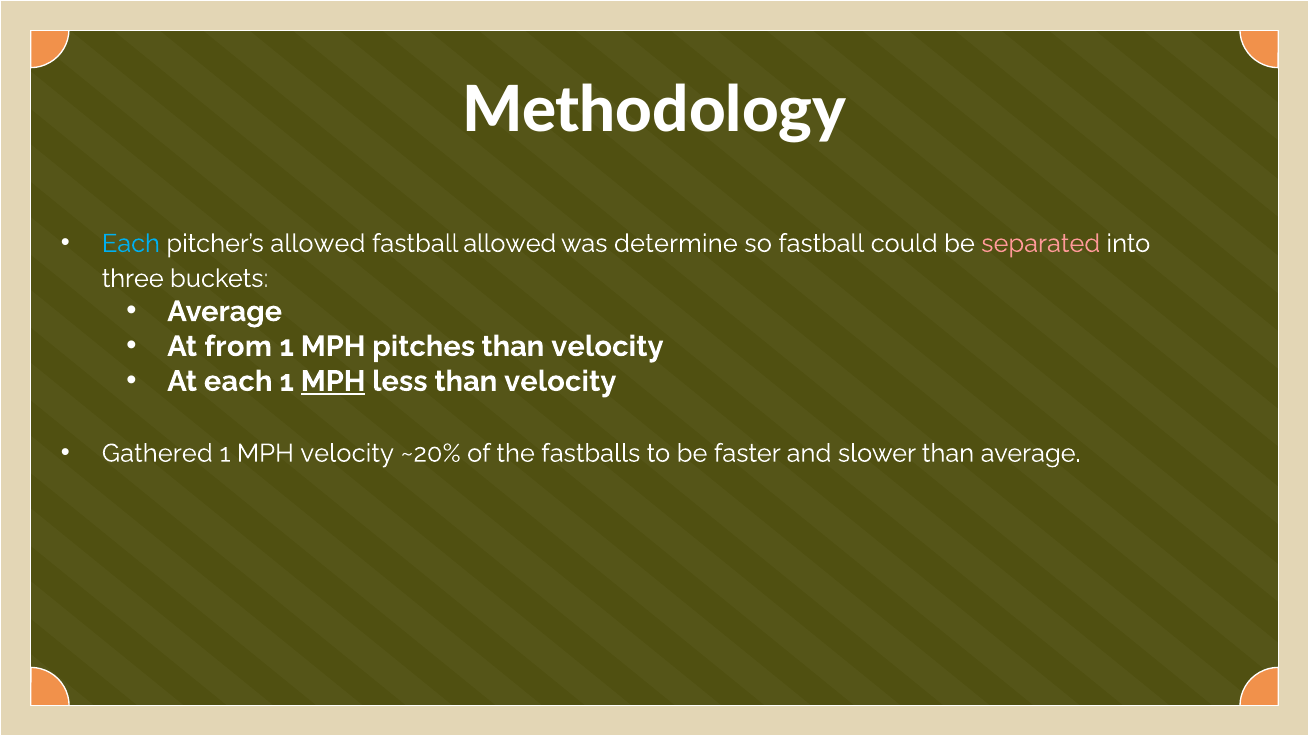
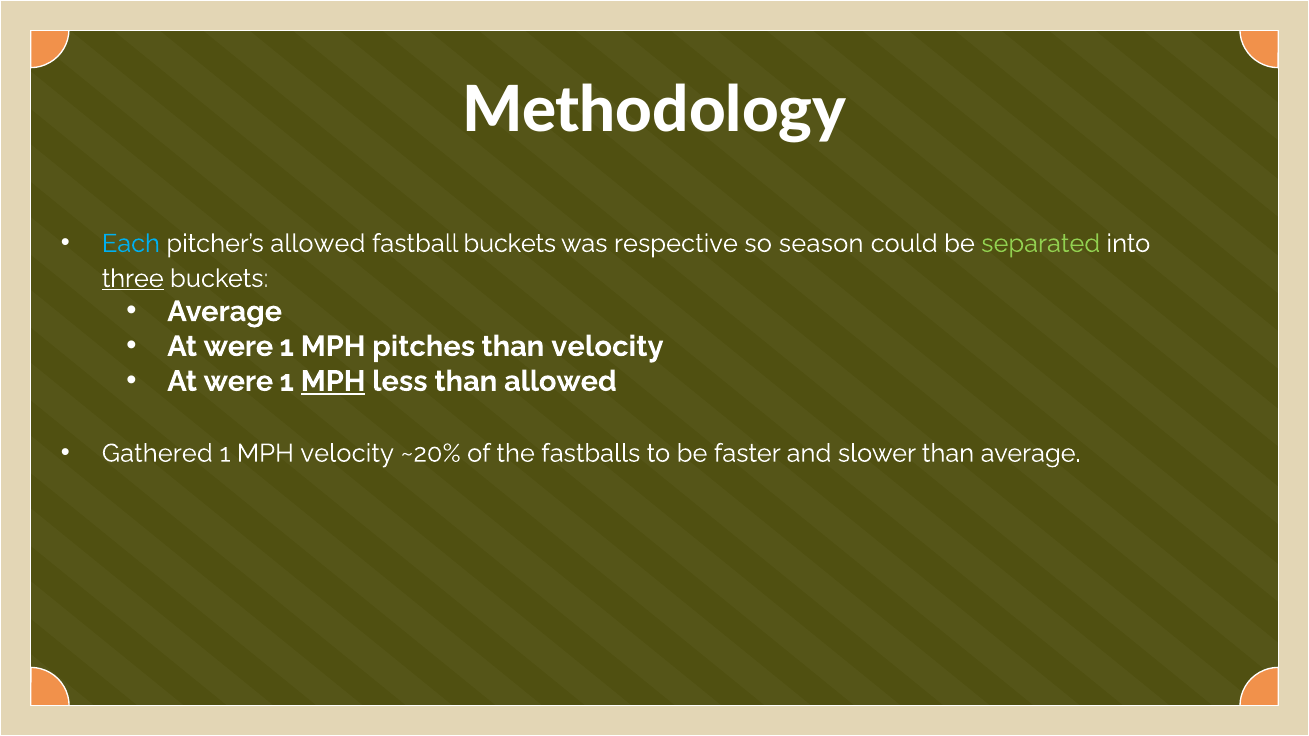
fastball allowed: allowed -> buckets
determine: determine -> respective
so fastball: fastball -> season
separated colour: pink -> light green
three underline: none -> present
from at (238, 347): from -> were
each at (238, 381): each -> were
less than velocity: velocity -> allowed
